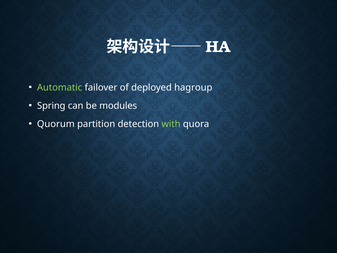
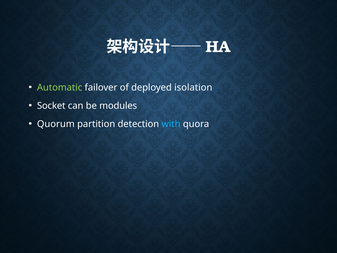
hagroup: hagroup -> isolation
Spring: Spring -> Socket
with colour: light green -> light blue
